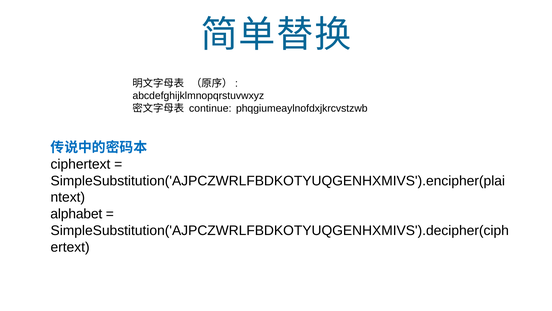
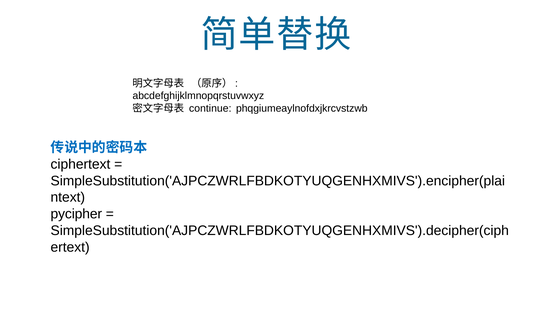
alphabet: alphabet -> pycipher
